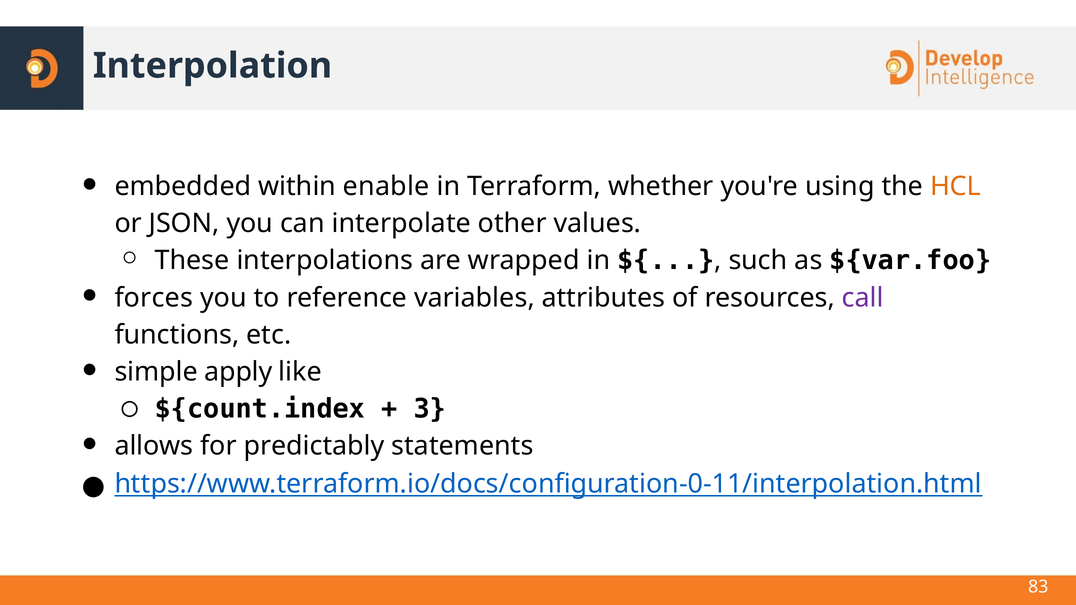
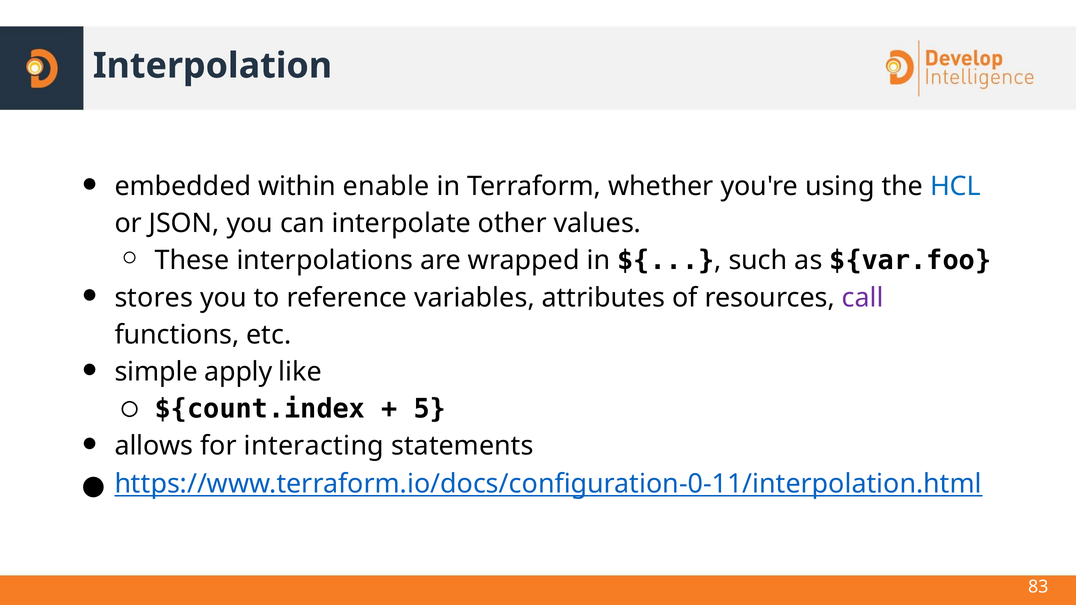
HCL colour: orange -> blue
forces: forces -> stores
3: 3 -> 5
predictably: predictably -> interacting
